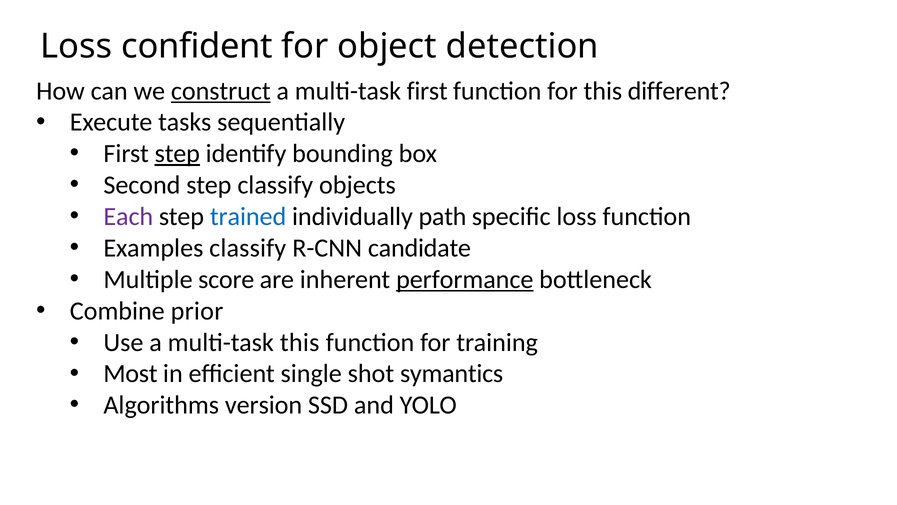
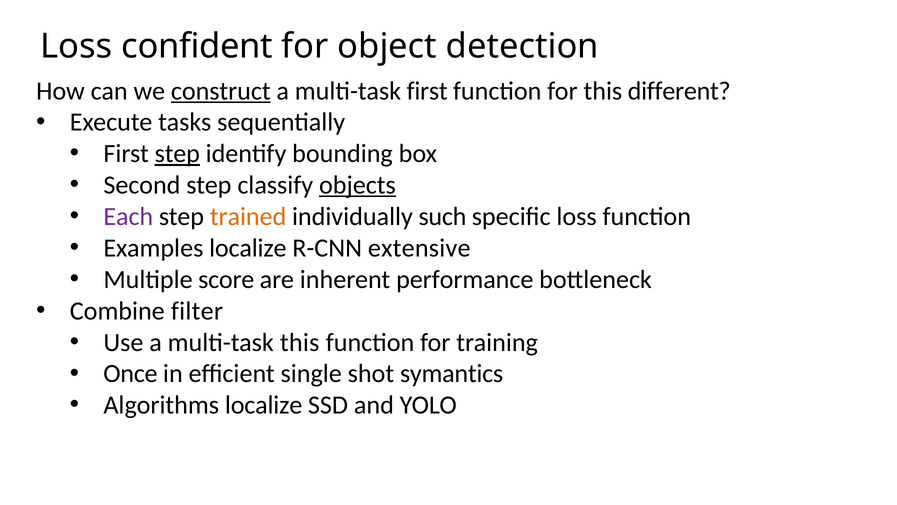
objects underline: none -> present
trained colour: blue -> orange
path: path -> such
Examples classify: classify -> localize
candidate: candidate -> extensive
performance underline: present -> none
prior: prior -> filter
Most: Most -> Once
Algorithms version: version -> localize
